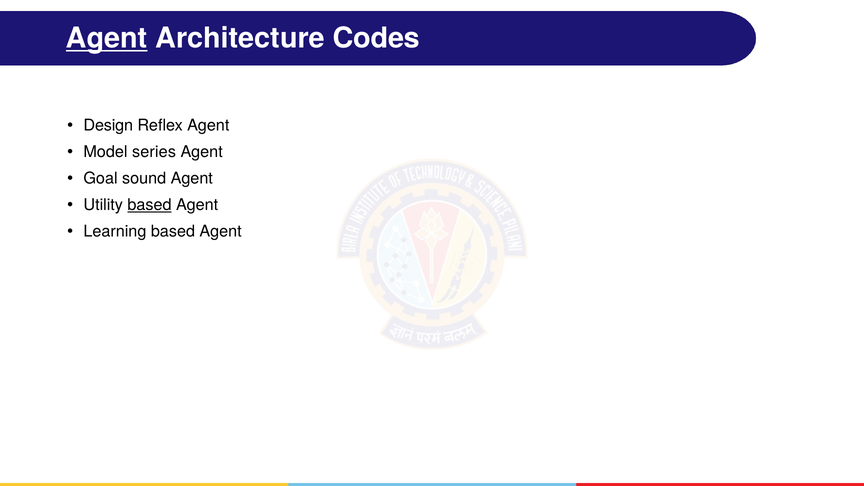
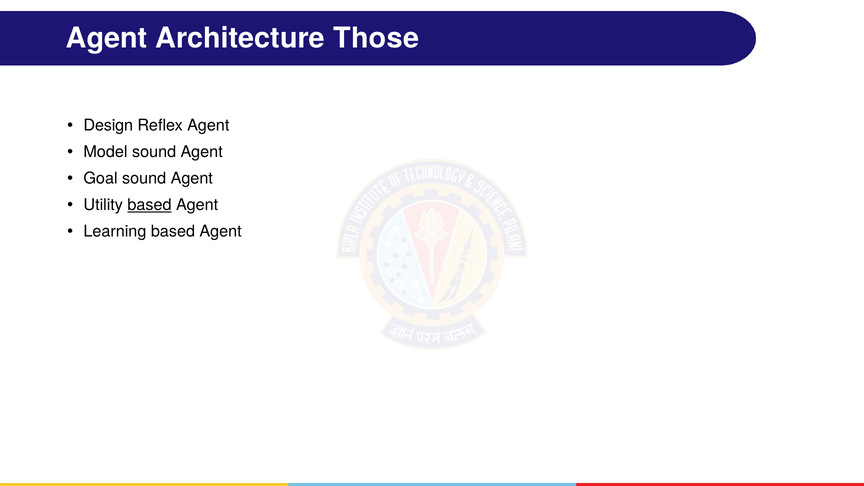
Agent at (107, 38) underline: present -> none
Codes: Codes -> Those
Model series: series -> sound
